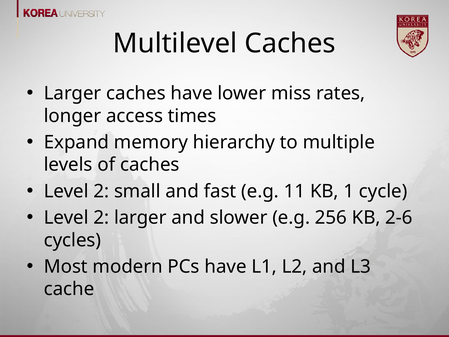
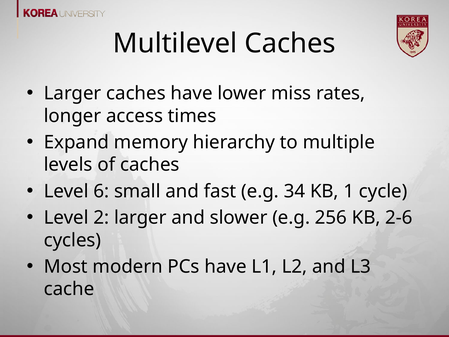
2 at (101, 191): 2 -> 6
11: 11 -> 34
